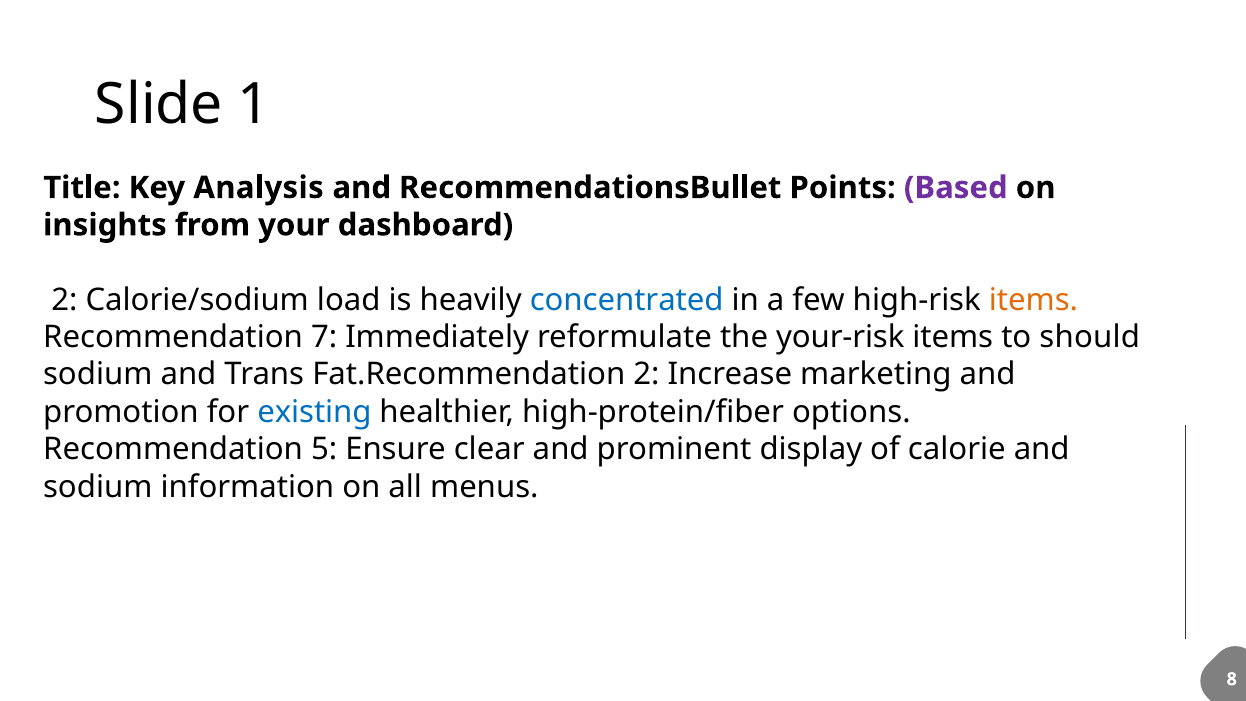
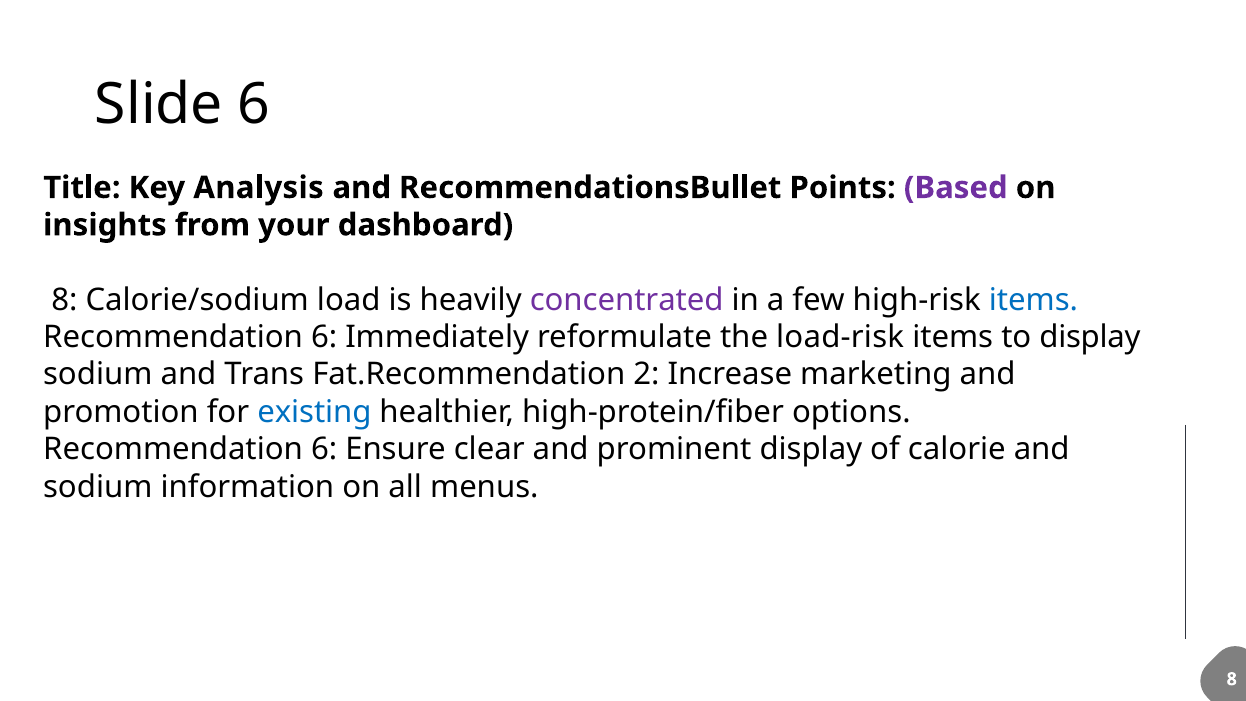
Slide 1: 1 -> 6
2 at (64, 300): 2 -> 8
concentrated colour: blue -> purple
items at (1033, 300) colour: orange -> blue
7 at (324, 337): 7 -> 6
your-risk: your-risk -> load-risk
to should: should -> display
5 at (324, 449): 5 -> 6
